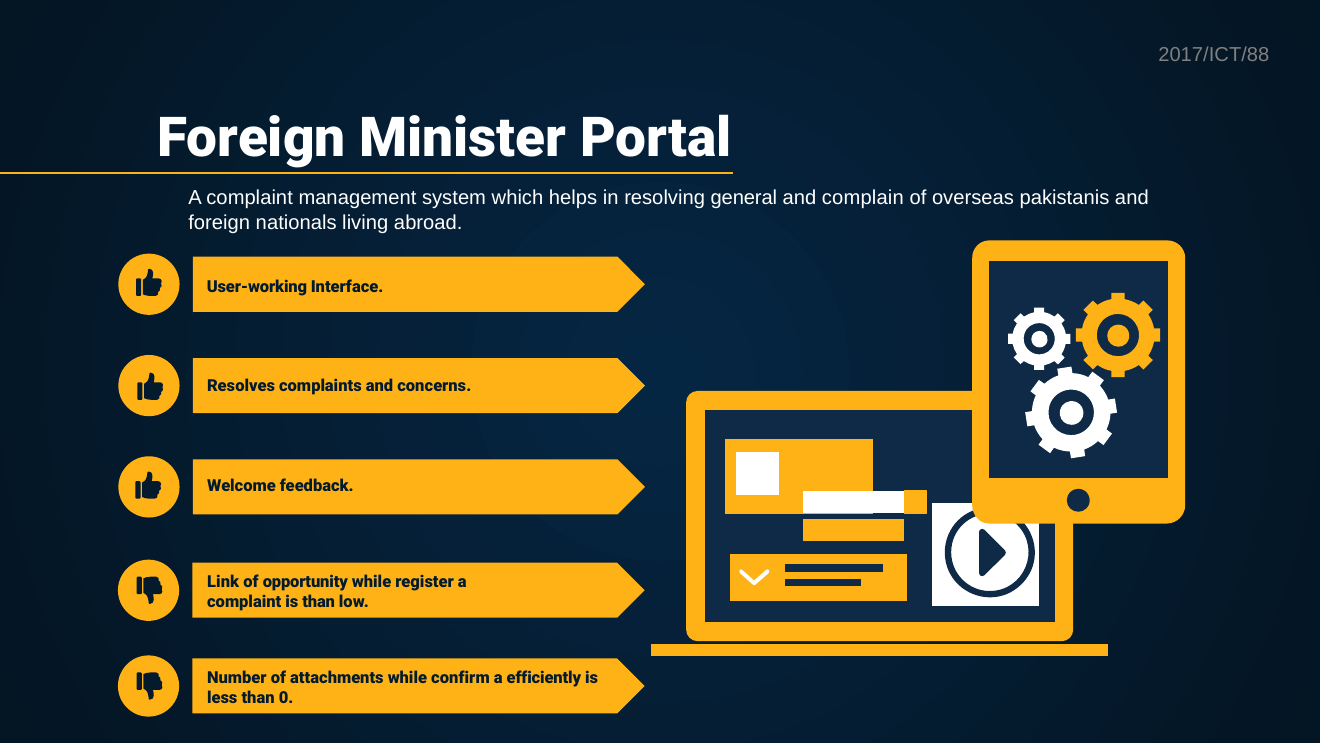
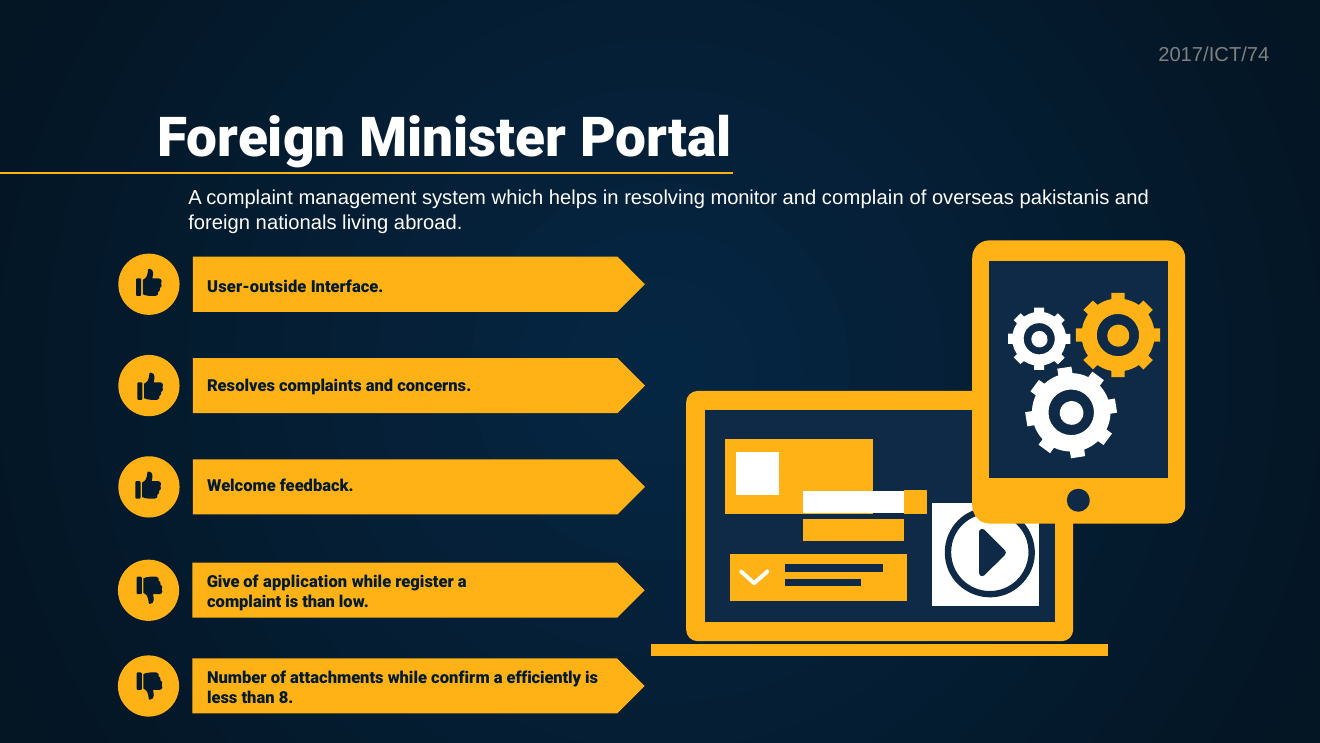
2017/ICT/88: 2017/ICT/88 -> 2017/ICT/74
general: general -> monitor
User-working: User-working -> User-outside
Link: Link -> Give
opportunity: opportunity -> application
0: 0 -> 8
